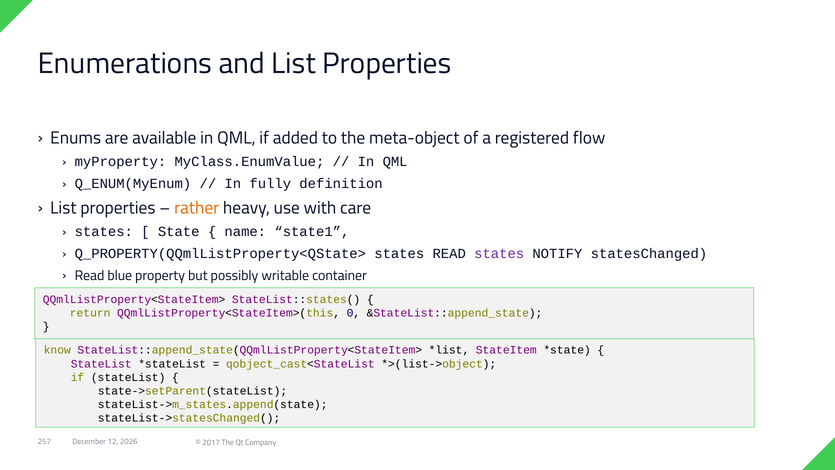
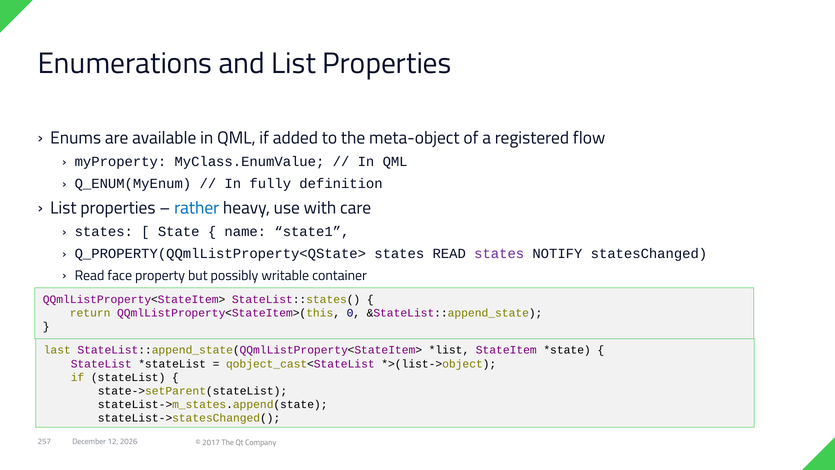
rather colour: orange -> blue
blue: blue -> face
know: know -> last
